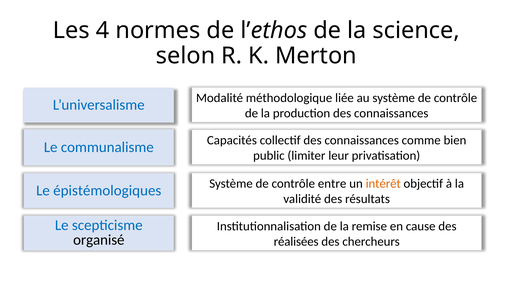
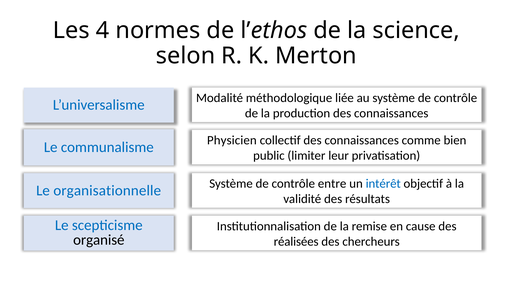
Capacités: Capacités -> Physicien
épistémologiques: épistémologiques -> organisationnelle
intérêt colour: orange -> blue
